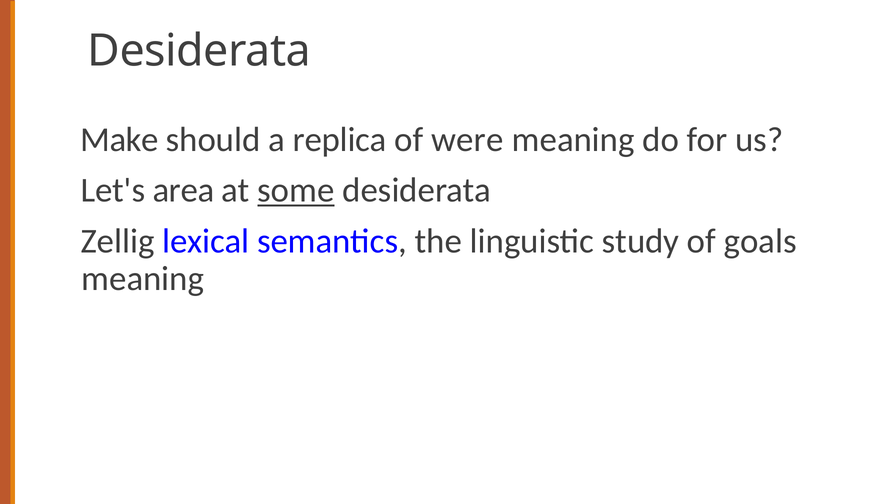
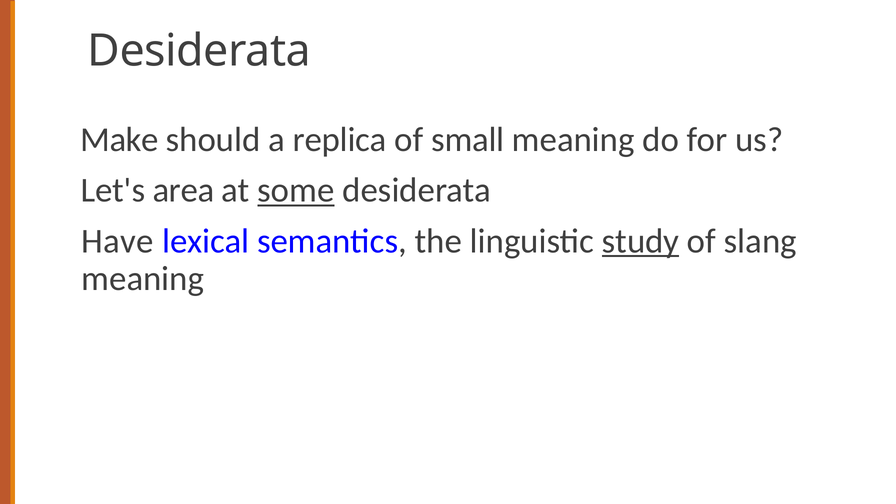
were: were -> small
Zellig: Zellig -> Have
study underline: none -> present
goals: goals -> slang
